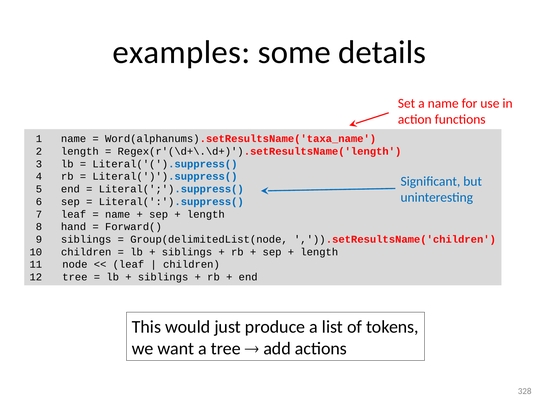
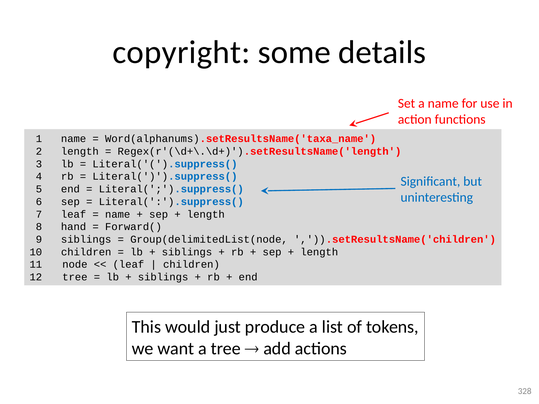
examples: examples -> copyright
